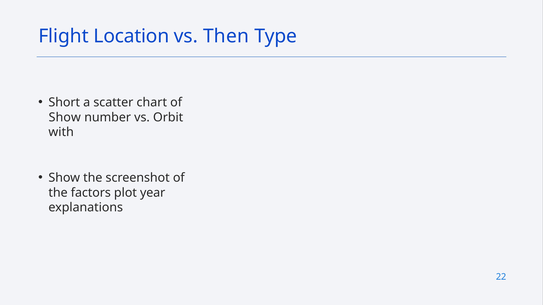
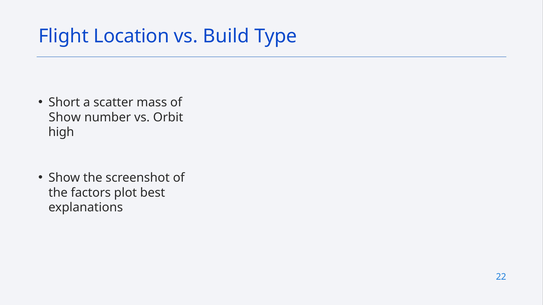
Then: Then -> Build
chart: chart -> mass
with: with -> high
year: year -> best
